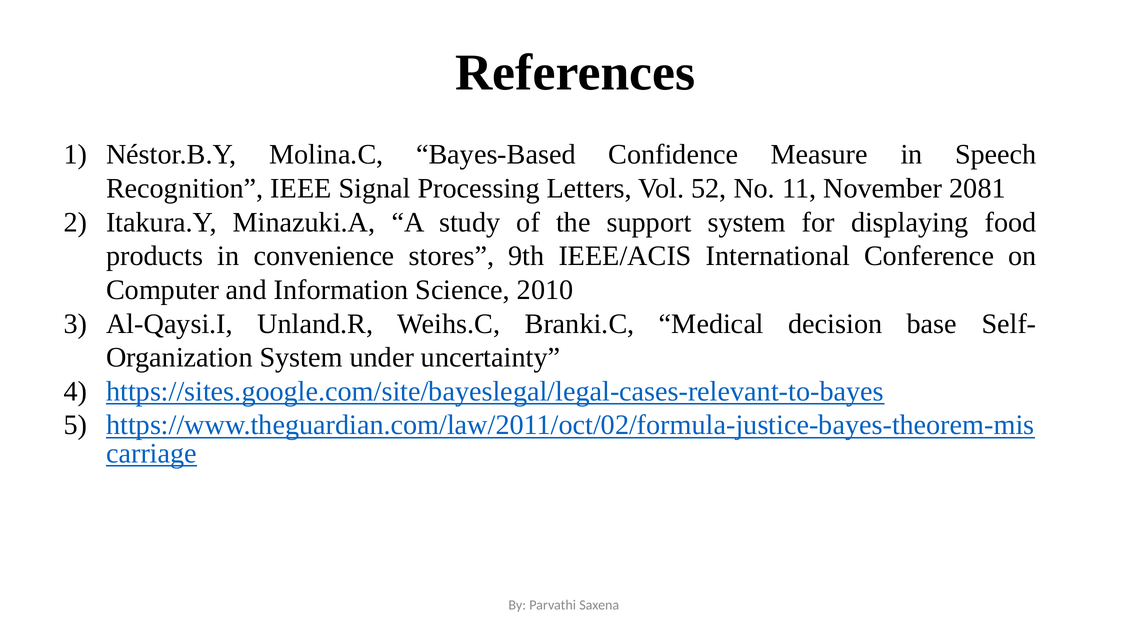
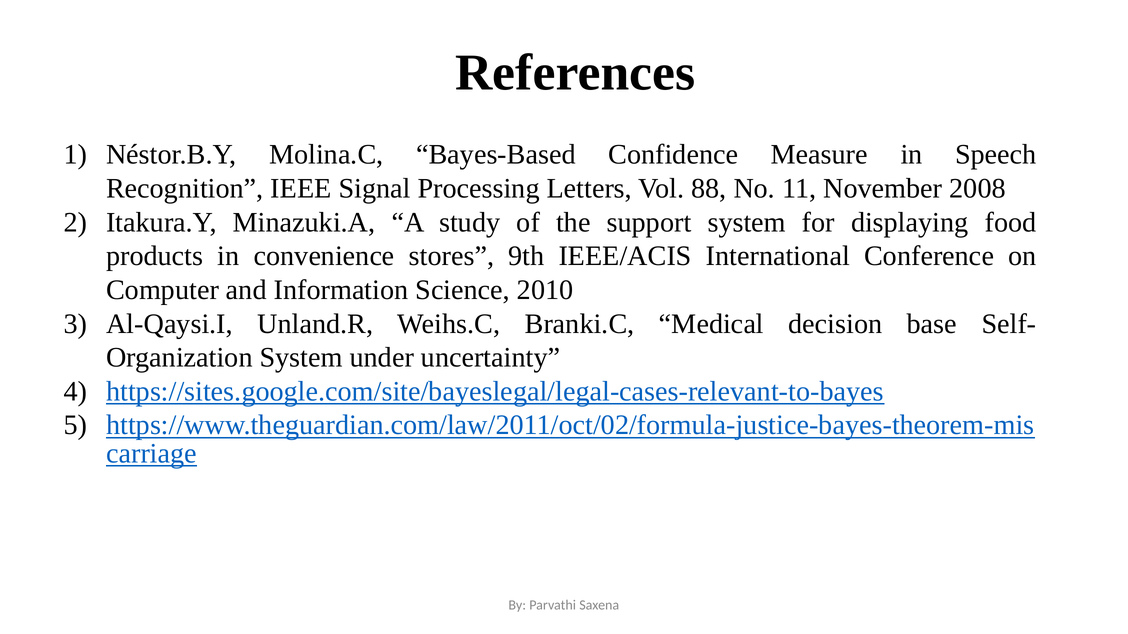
52: 52 -> 88
2081: 2081 -> 2008
